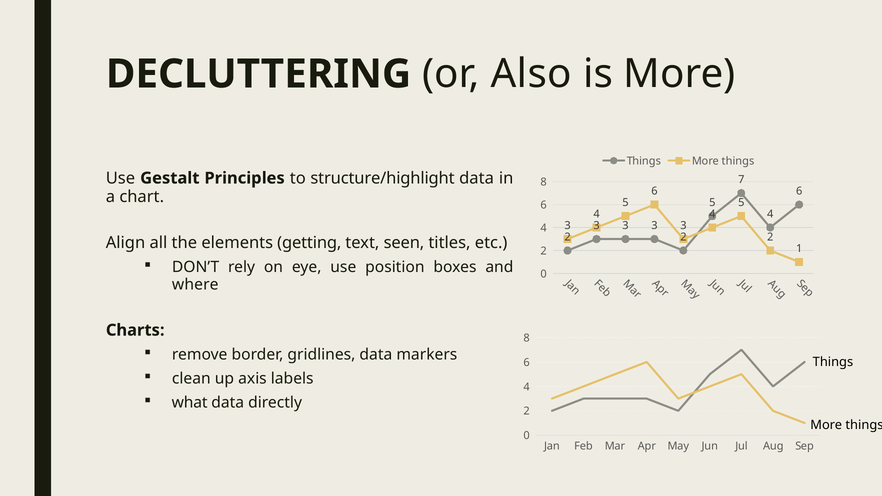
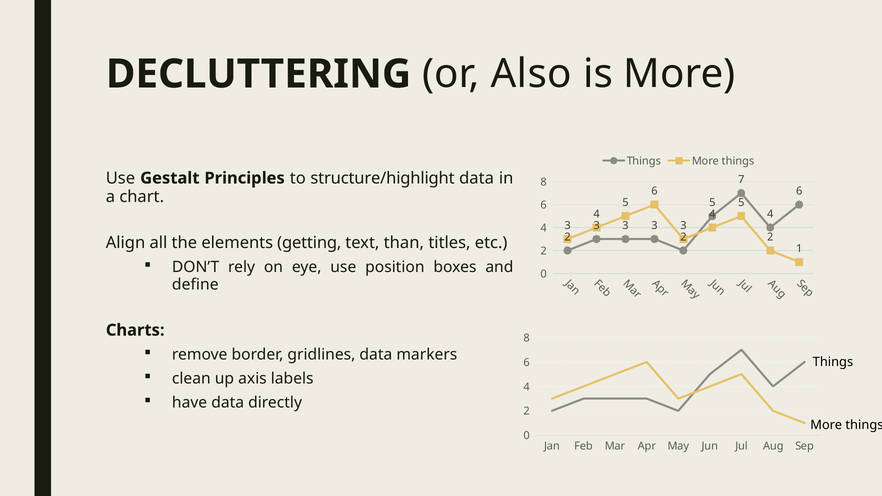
seen: seen -> than
where: where -> define
what: what -> have
